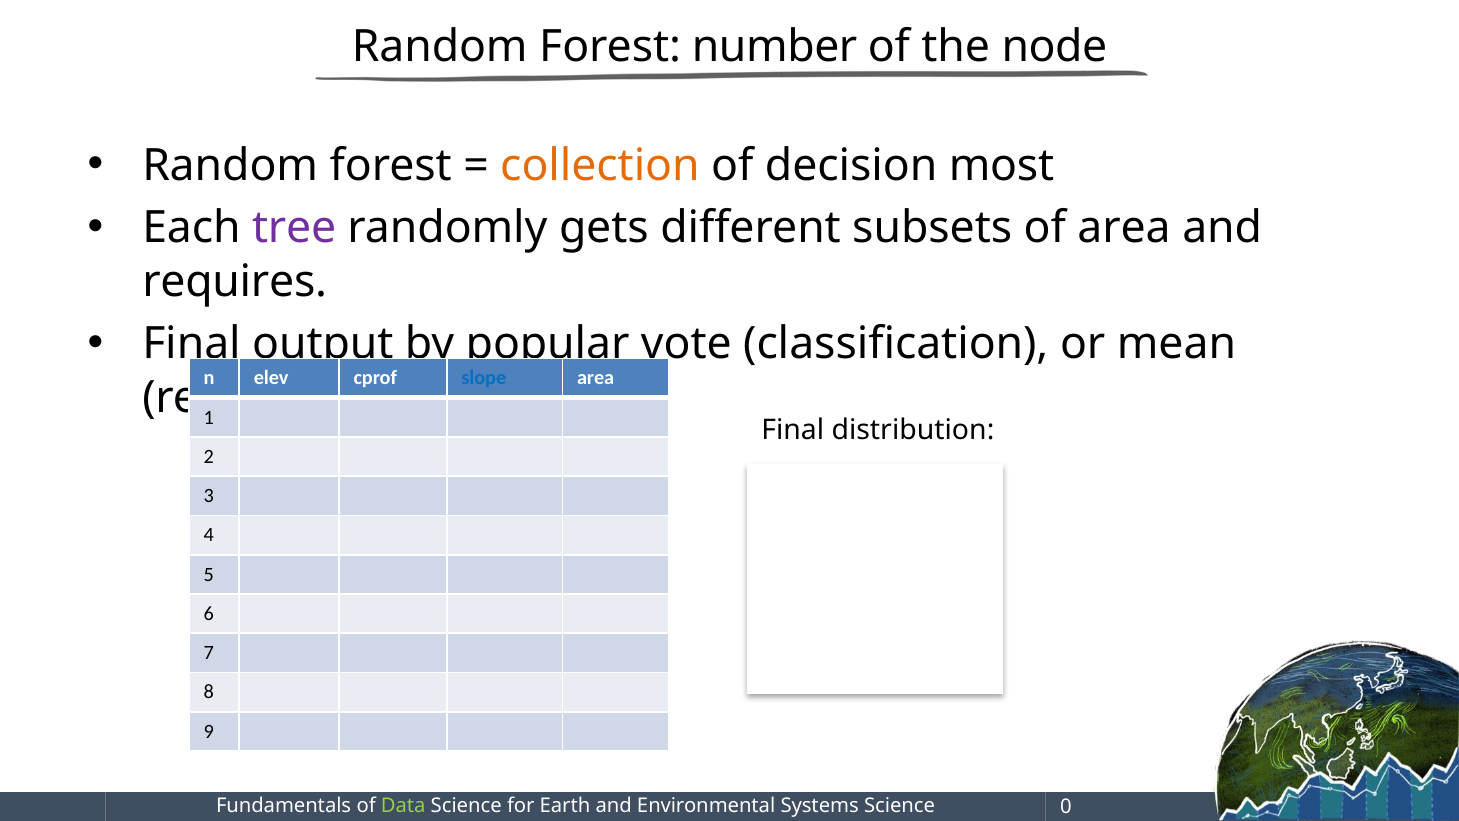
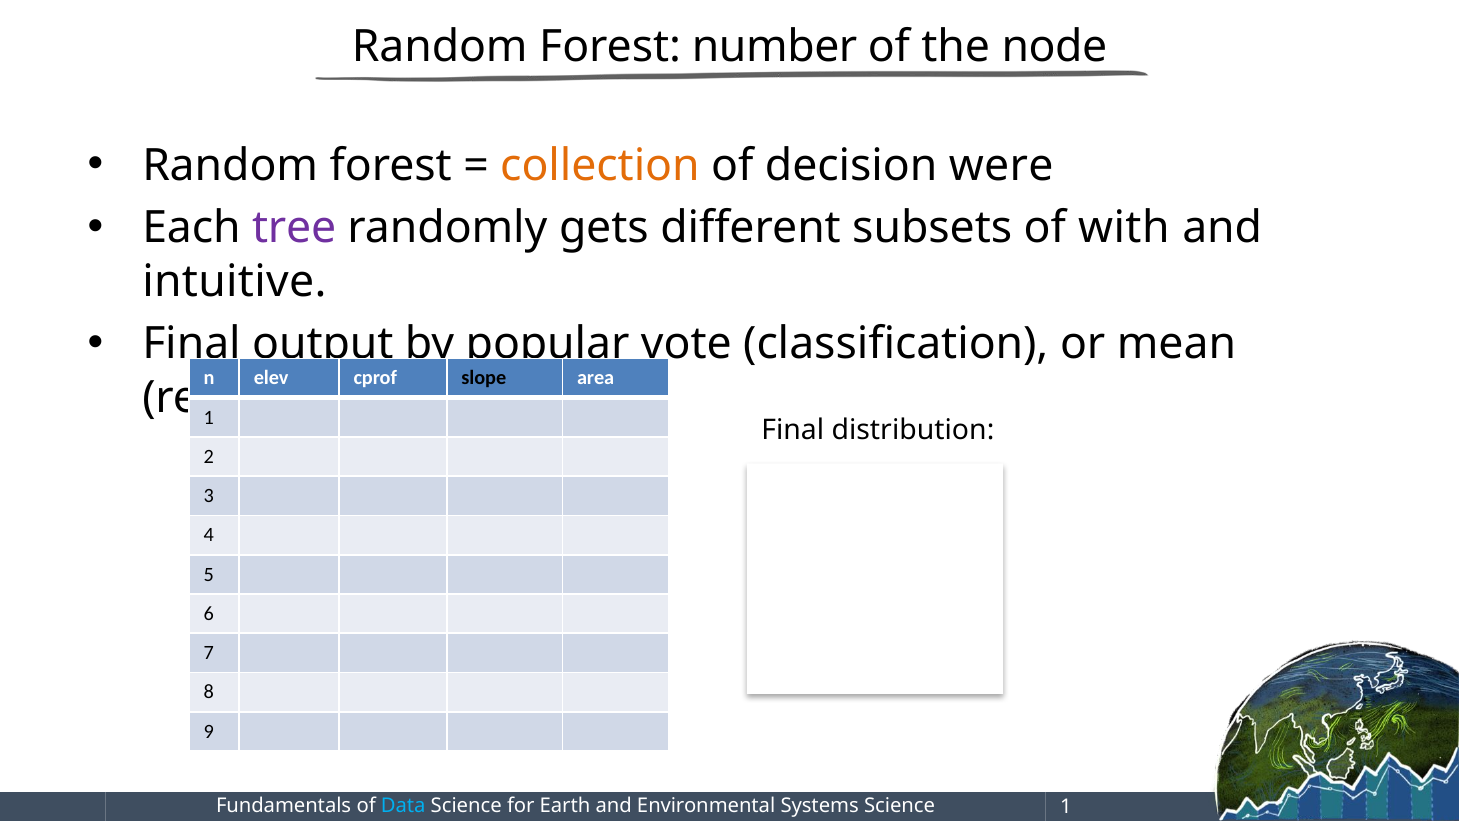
most: most -> were
of area: area -> with
requires: requires -> intuitive
slope colour: blue -> black
Data colour: light green -> light blue
0 at (1066, 806): 0 -> 1
